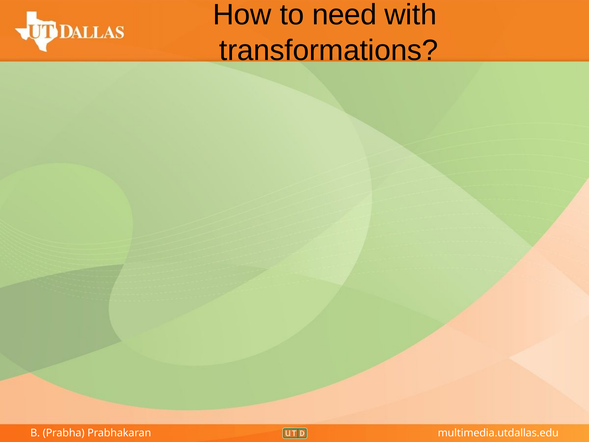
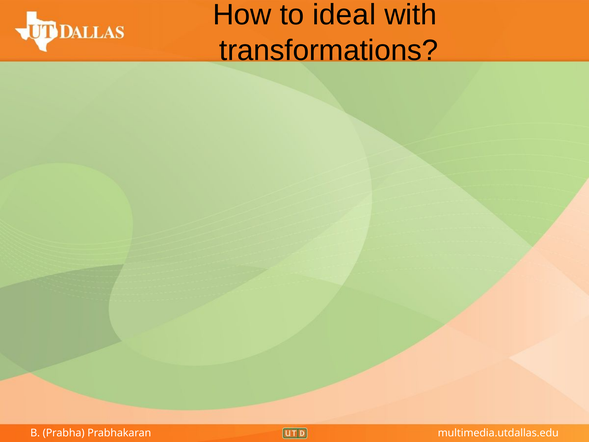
need: need -> ideal
